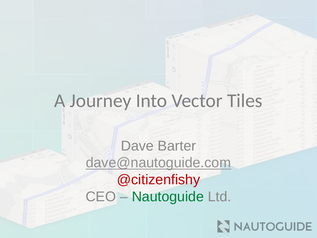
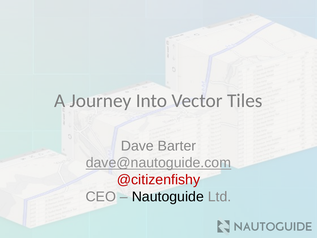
Nautoguide colour: green -> black
